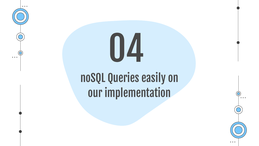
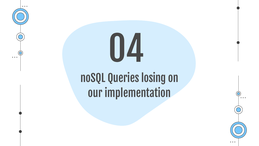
easily: easily -> losing
